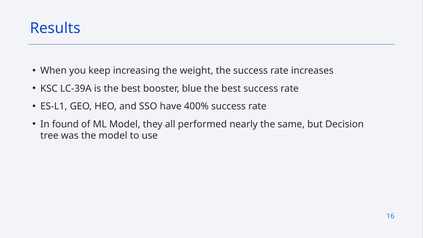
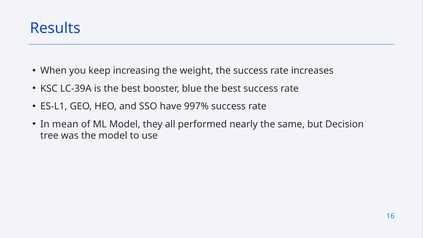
400%: 400% -> 997%
found: found -> mean
